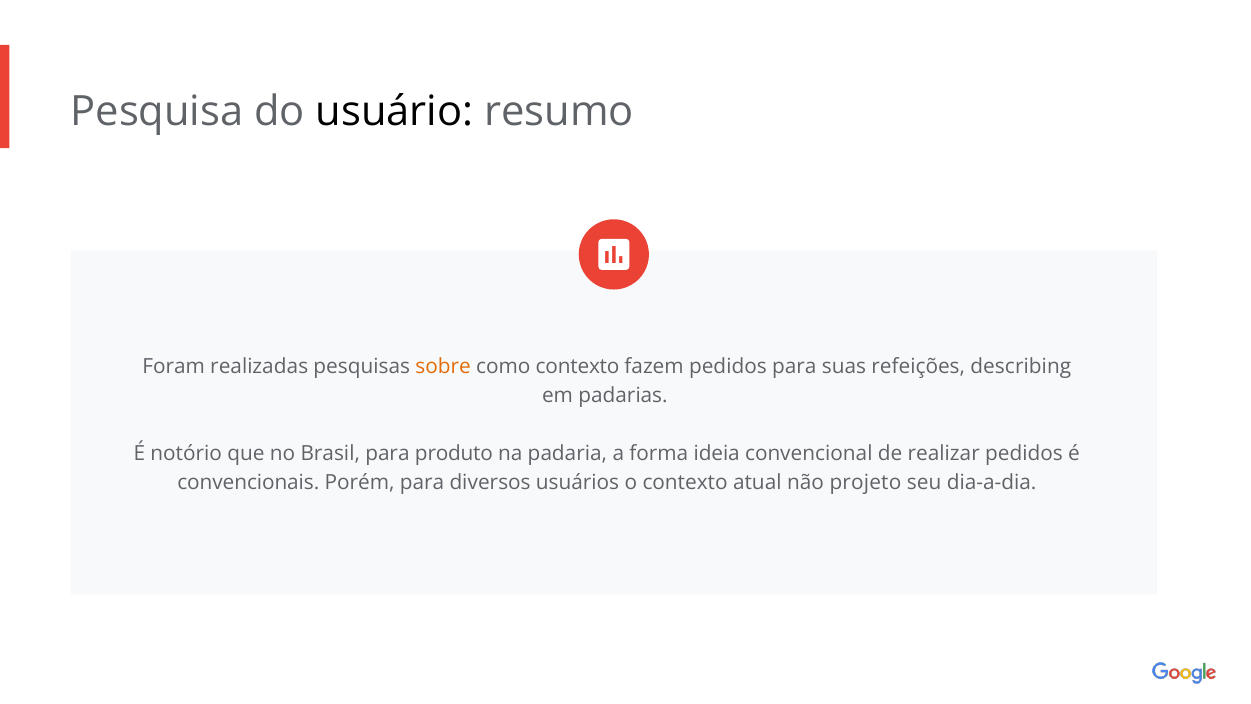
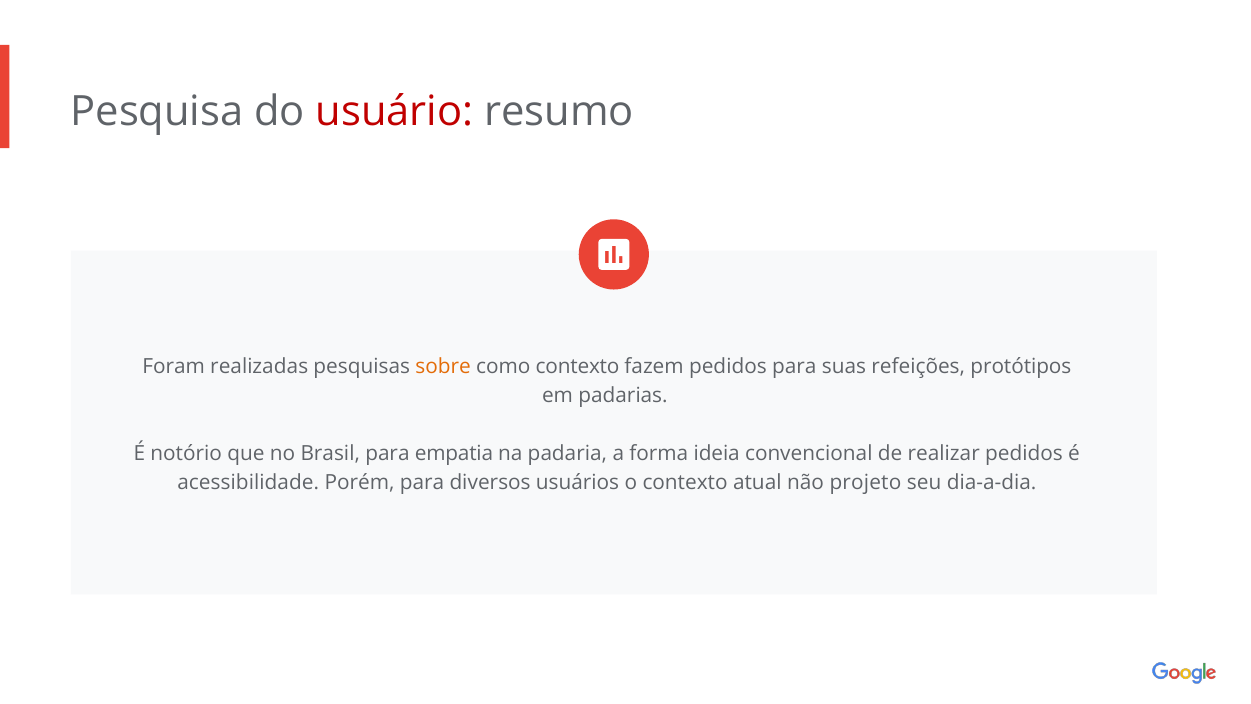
usuário colour: black -> red
describing: describing -> protótipos
produto: produto -> empatia
convencionais: convencionais -> acessibilidade
